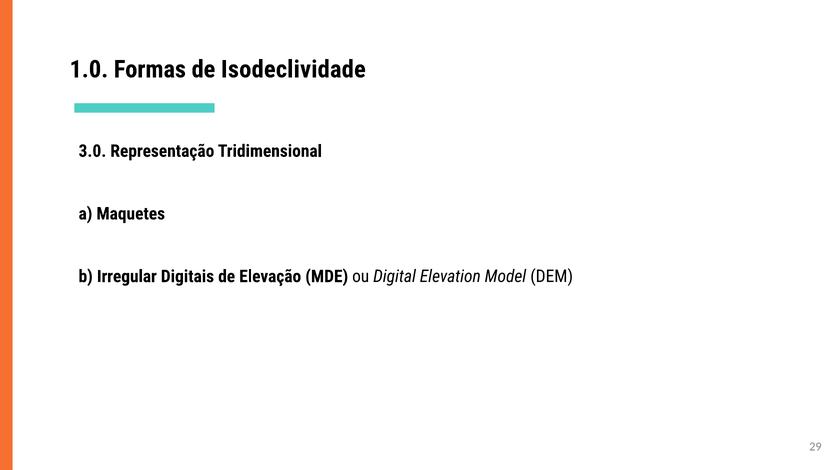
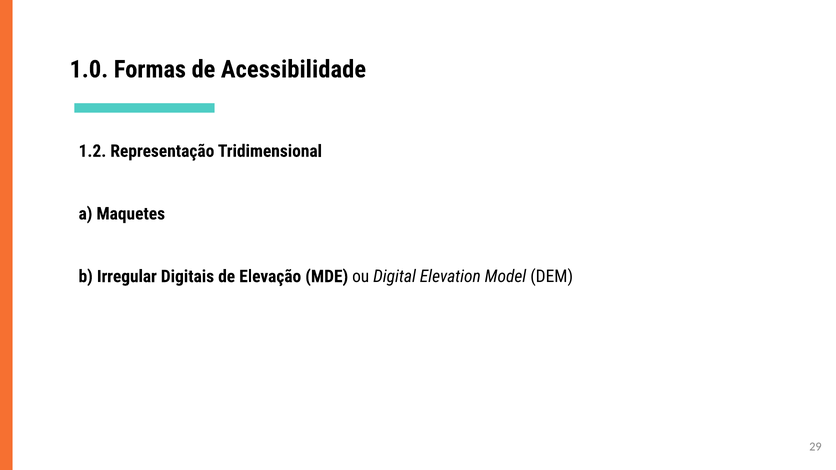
Isodeclividade: Isodeclividade -> Acessibilidade
3.0: 3.0 -> 1.2
